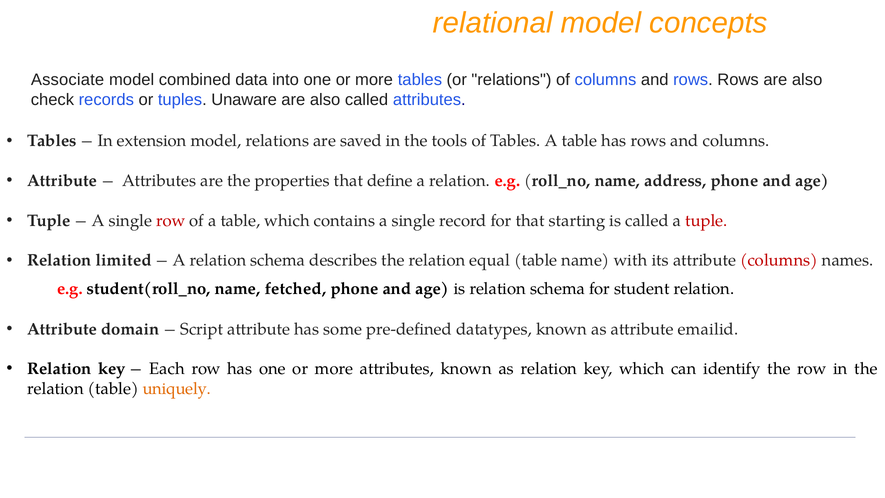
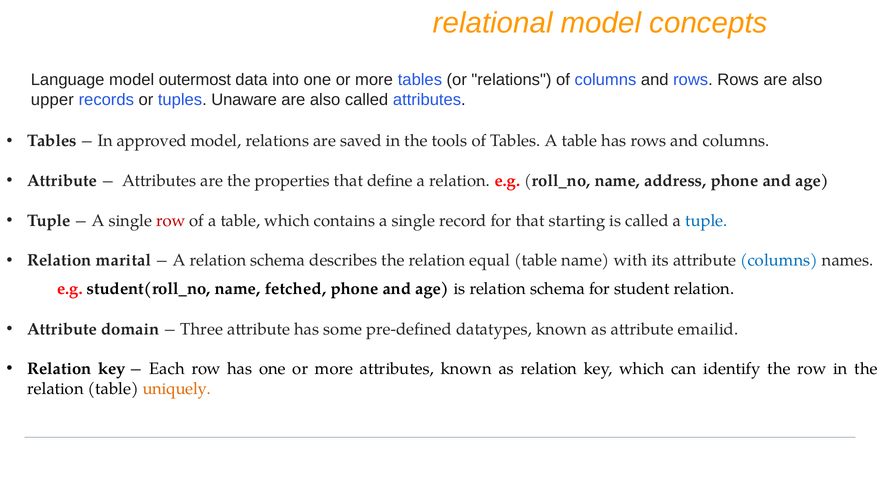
Associate: Associate -> Language
combined: combined -> outermost
check: check -> upper
extension: extension -> approved
tuple at (706, 221) colour: red -> blue
limited: limited -> marital
columns at (779, 260) colour: red -> blue
Script: Script -> Three
